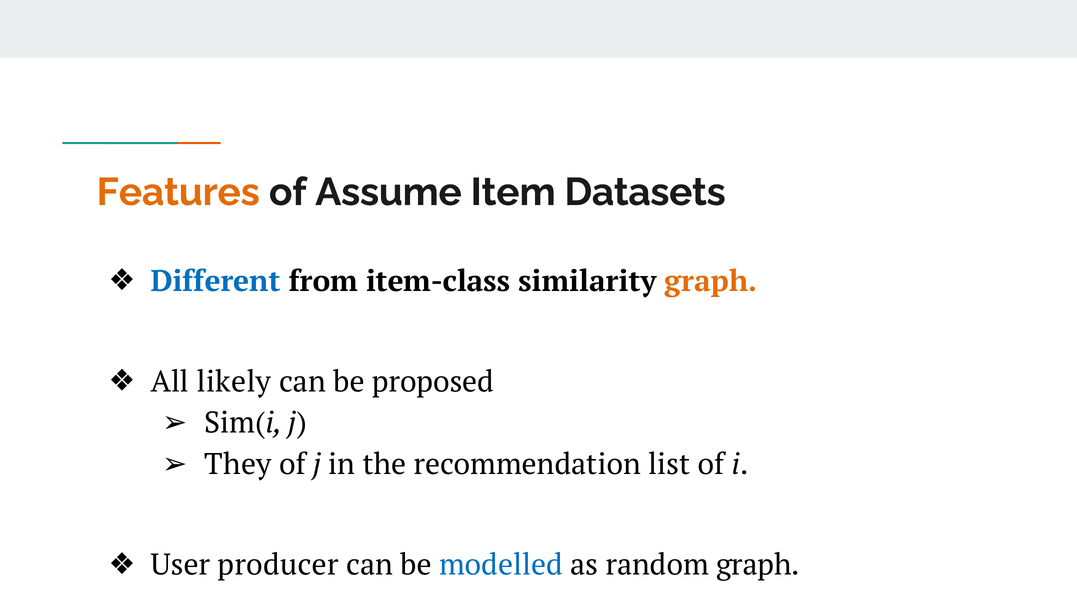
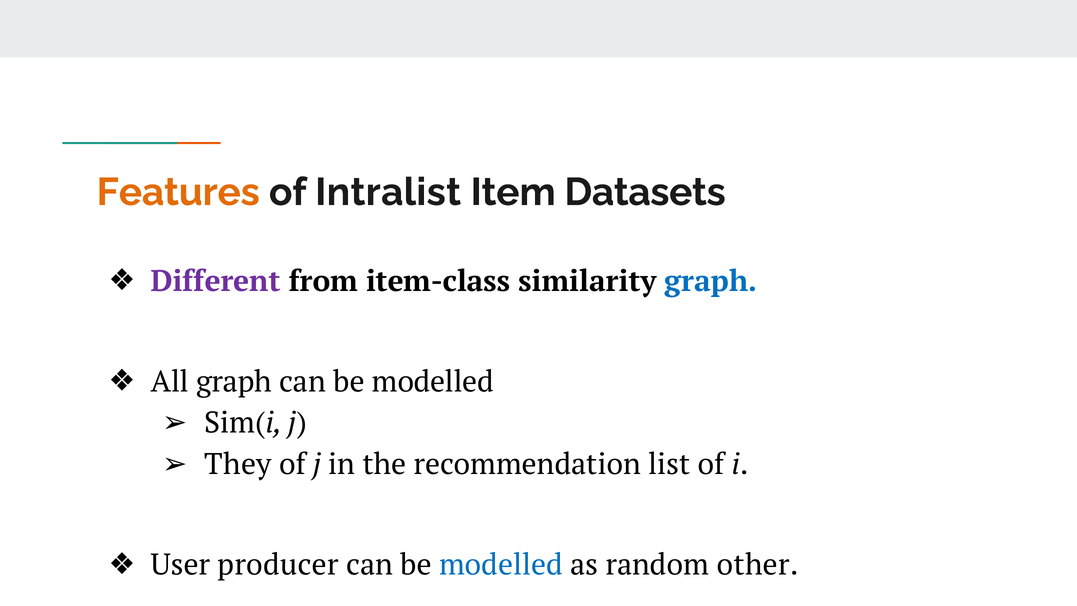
Assume: Assume -> Intralist
Different colour: blue -> purple
graph at (711, 281) colour: orange -> blue
All likely: likely -> graph
proposed at (433, 382): proposed -> modelled
random graph: graph -> other
